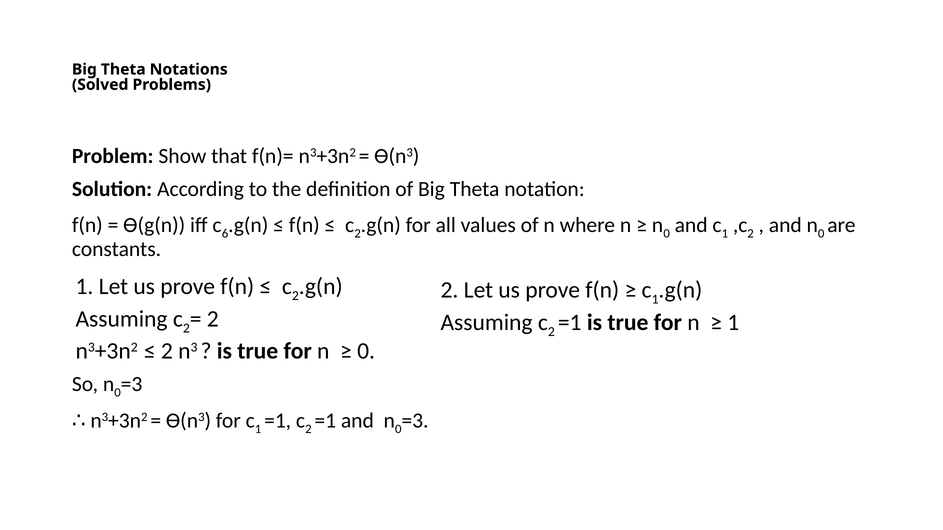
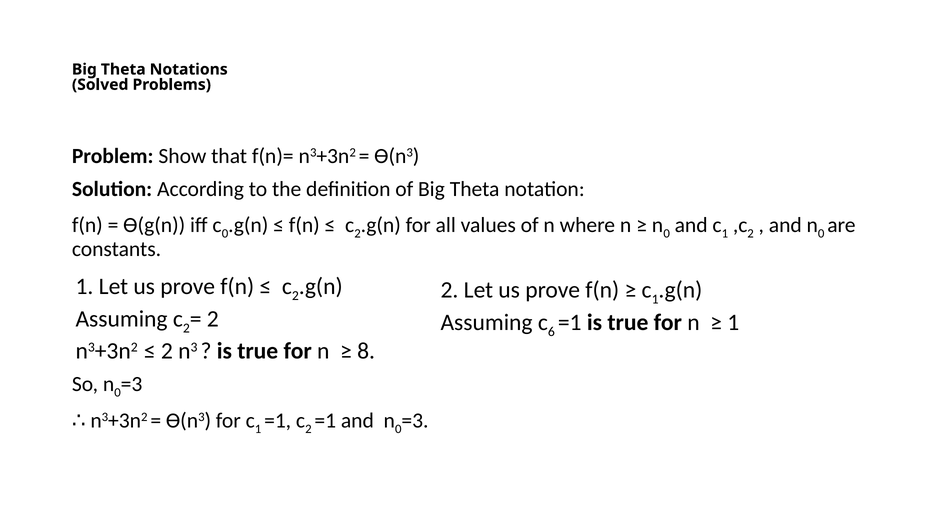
6 at (225, 234): 6 -> 0
2 at (551, 332): 2 -> 6
0 at (366, 351): 0 -> 8
